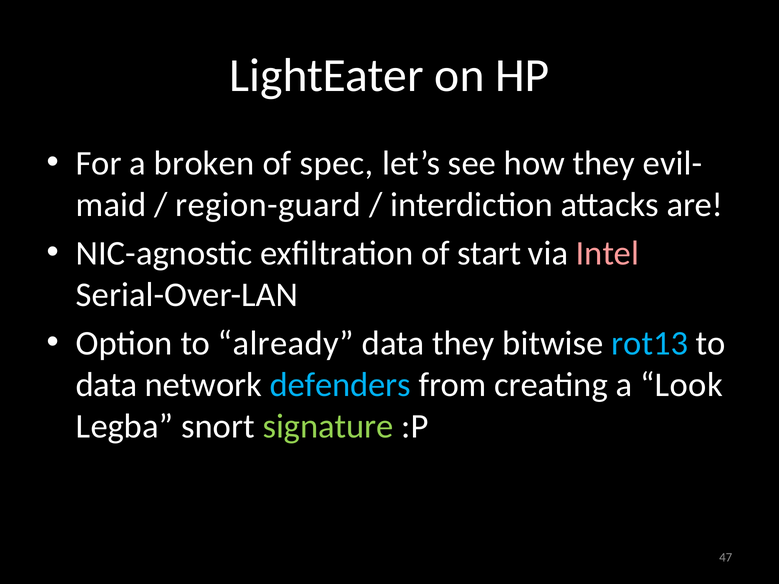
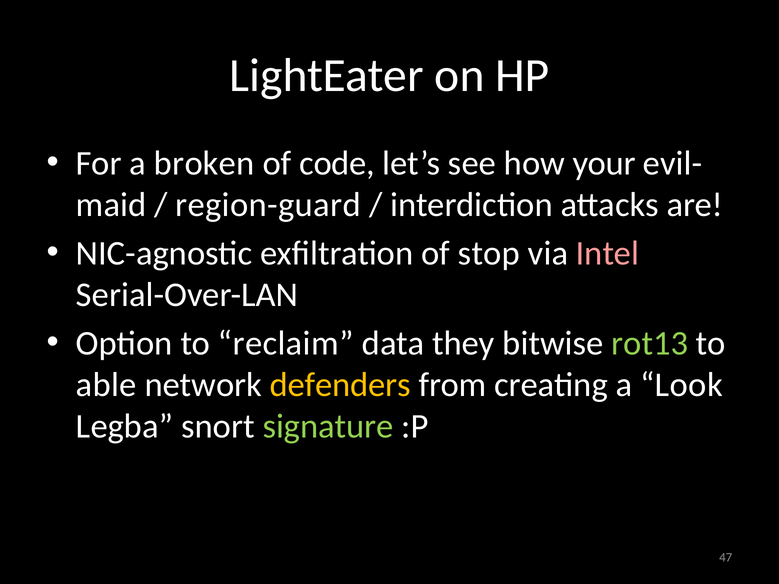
spec: spec -> code
how they: they -> your
start: start -> stop
already: already -> reclaim
rot13 colour: light blue -> light green
data at (107, 385): data -> able
defenders colour: light blue -> yellow
